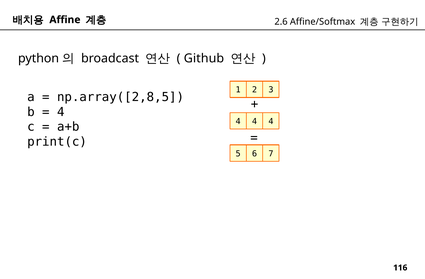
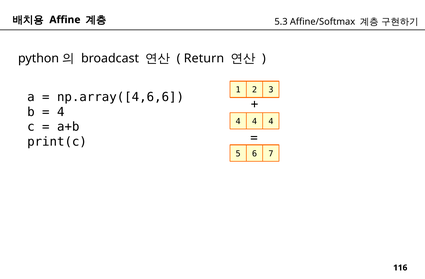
2.6: 2.6 -> 5.3
Github: Github -> Return
np.array([2,8,5: np.array([2,8,5 -> np.array([4,6,6
